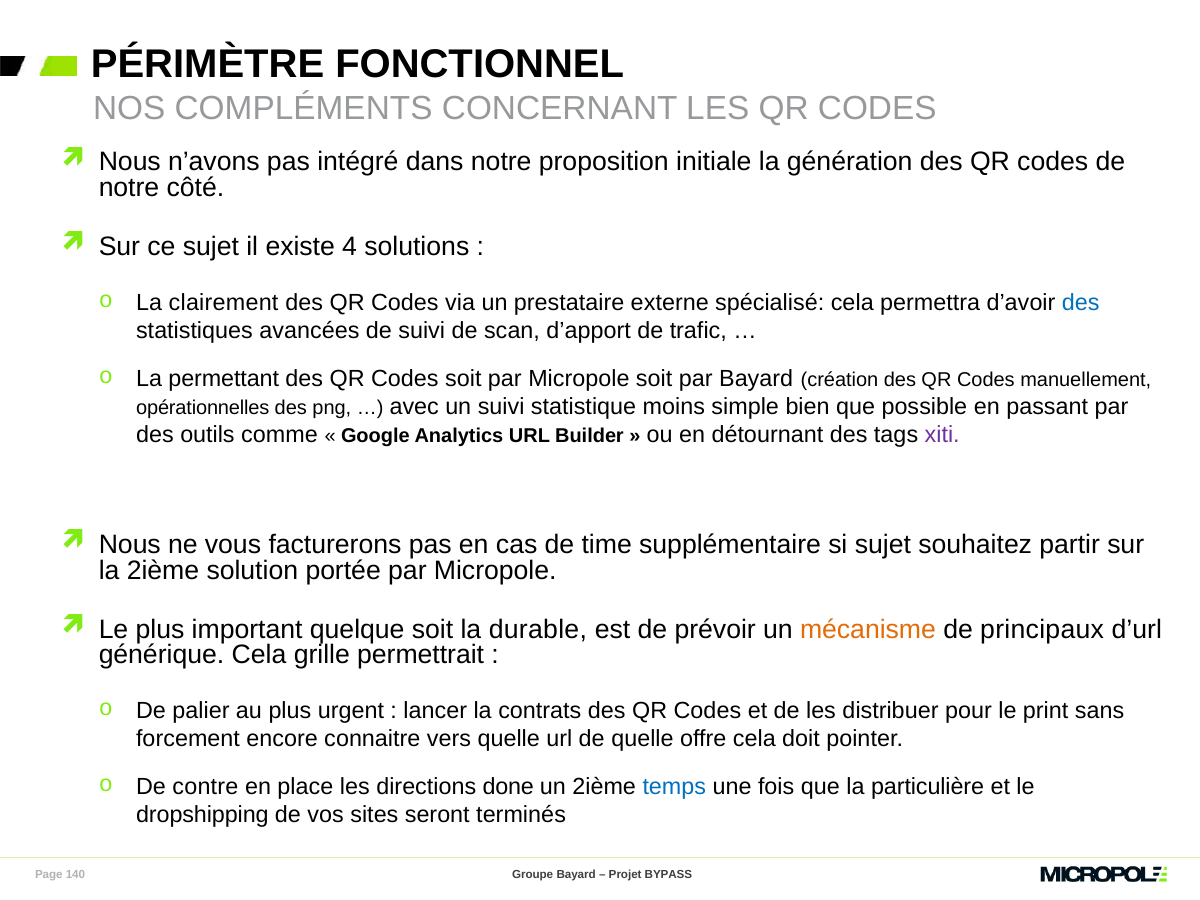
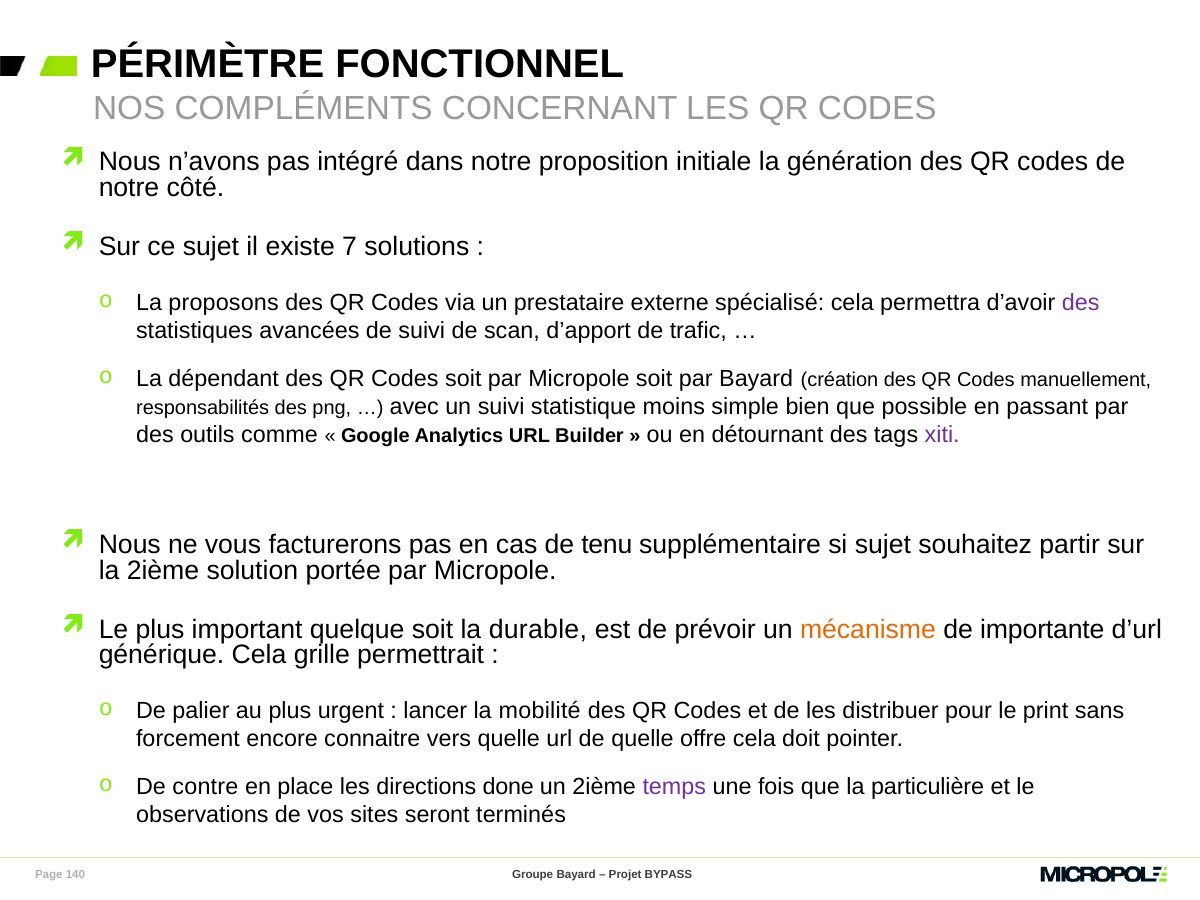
4: 4 -> 7
clairement: clairement -> proposons
des at (1081, 303) colour: blue -> purple
permettant: permettant -> dépendant
opérationnelles: opérationnelles -> responsabilités
time: time -> tenu
principaux: principaux -> importante
contrats: contrats -> mobilité
temps colour: blue -> purple
dropshipping: dropshipping -> observations
